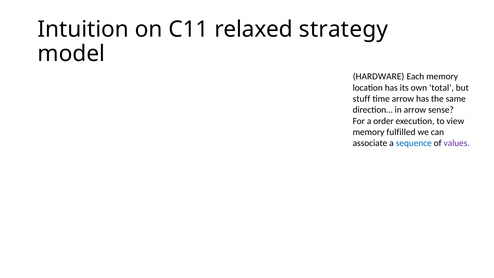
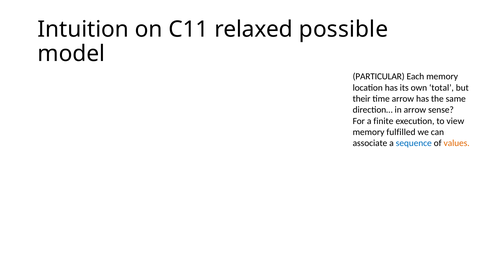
strategy: strategy -> possible
HARDWARE: HARDWARE -> PARTICULAR
stuff: stuff -> their
order: order -> finite
values colour: purple -> orange
